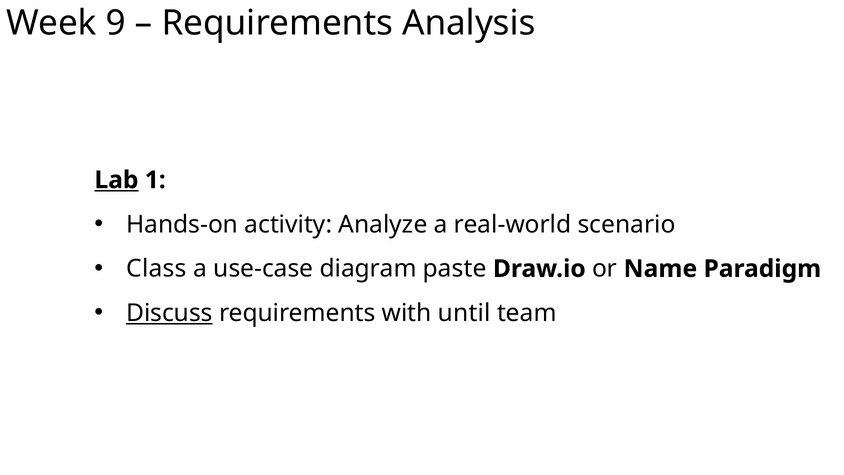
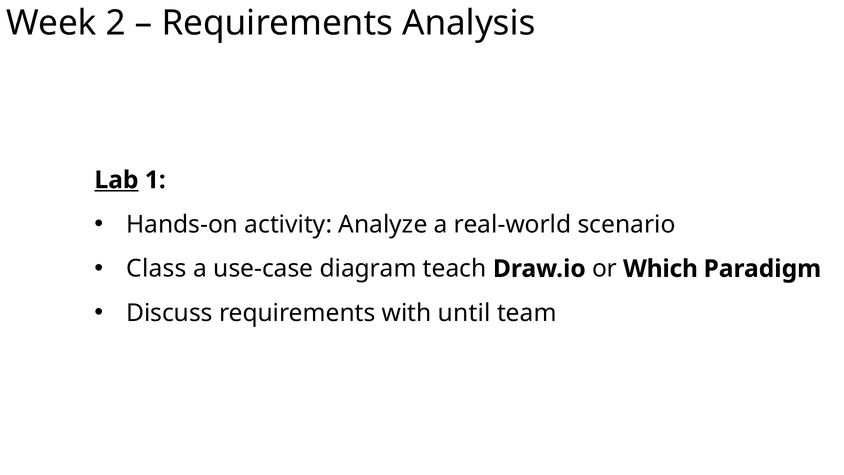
9: 9 -> 2
paste: paste -> teach
Name: Name -> Which
Discuss underline: present -> none
